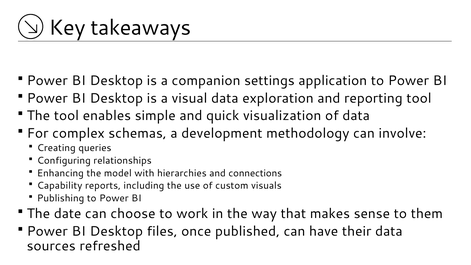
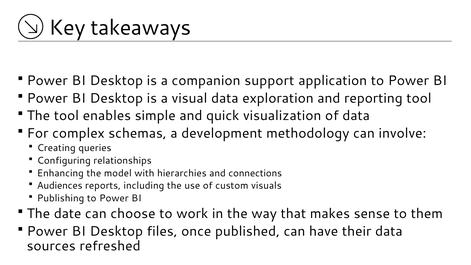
settings: settings -> support
Capability: Capability -> Audiences
